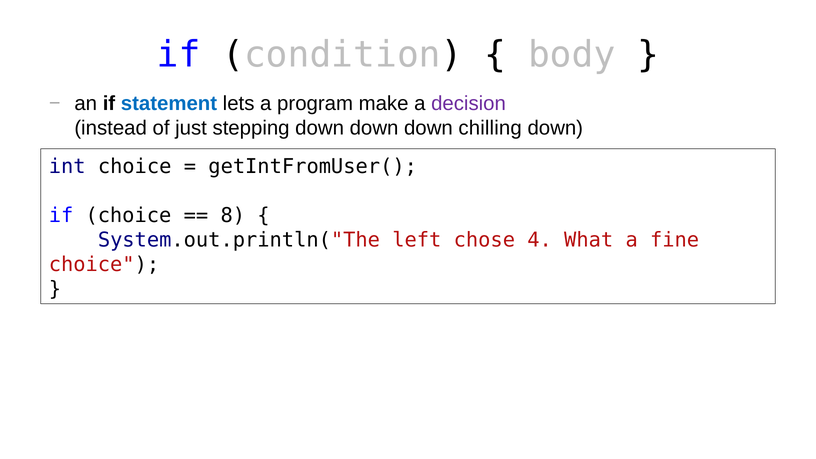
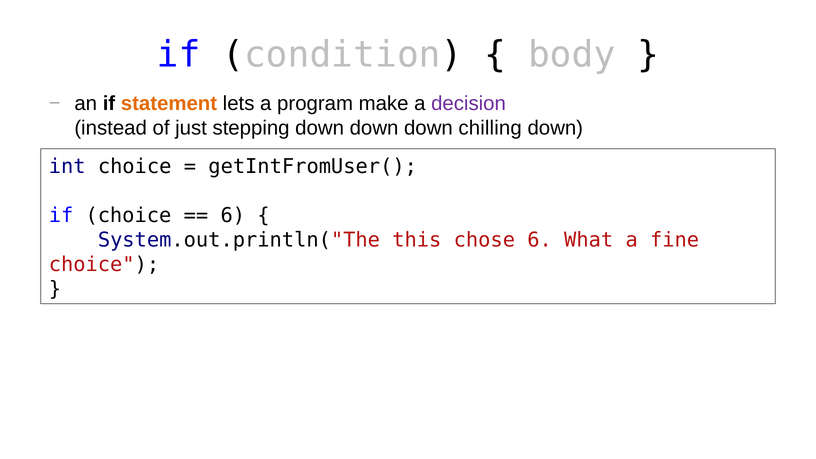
statement colour: blue -> orange
8 at (233, 216): 8 -> 6
left: left -> this
chose 4: 4 -> 6
